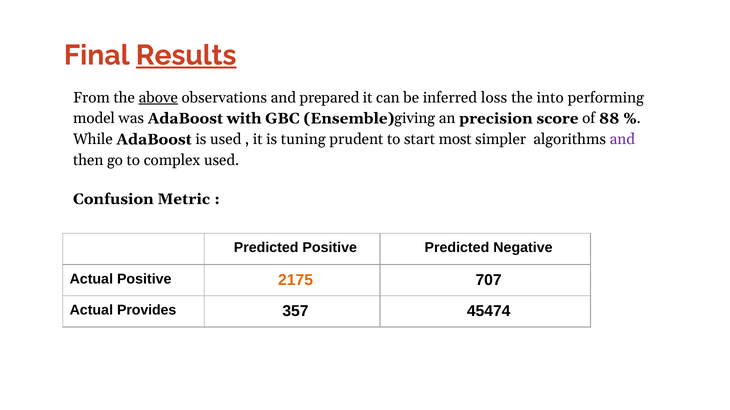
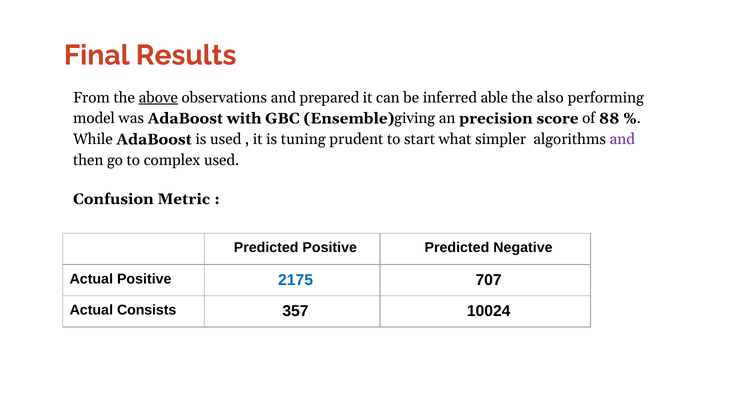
Results underline: present -> none
loss: loss -> able
into: into -> also
most: most -> what
2175 colour: orange -> blue
Provides: Provides -> Consists
45474: 45474 -> 10024
